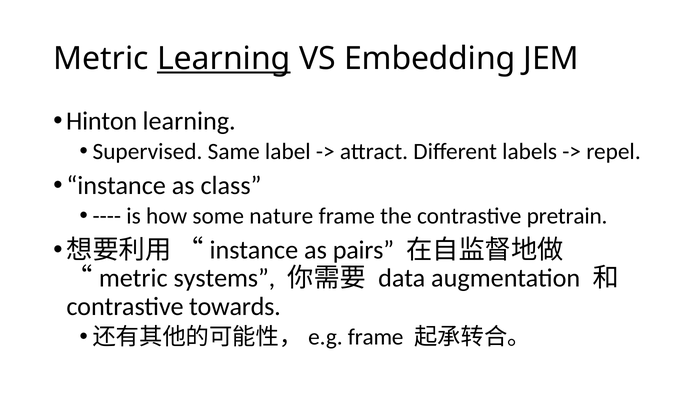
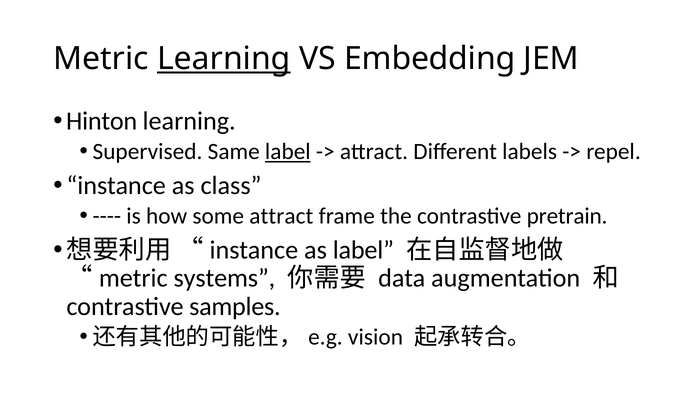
label at (288, 152) underline: none -> present
some nature: nature -> attract
as pairs: pairs -> label
towards: towards -> samples
frame at (376, 337): frame -> vision
